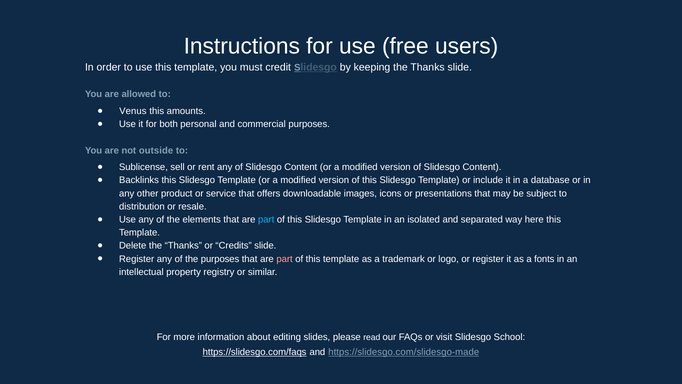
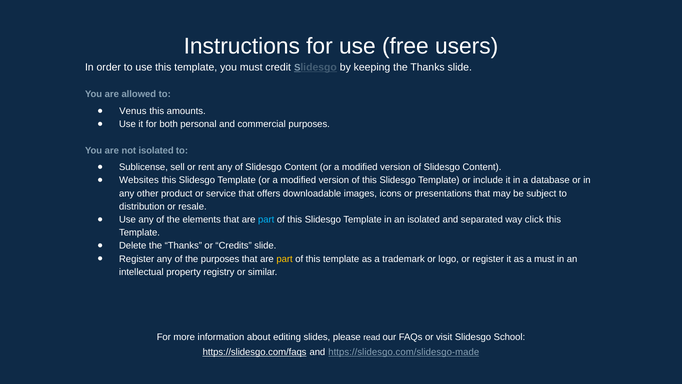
not outside: outside -> isolated
Backlinks: Backlinks -> Websites
here: here -> click
part at (285, 259) colour: pink -> yellow
a fonts: fonts -> must
